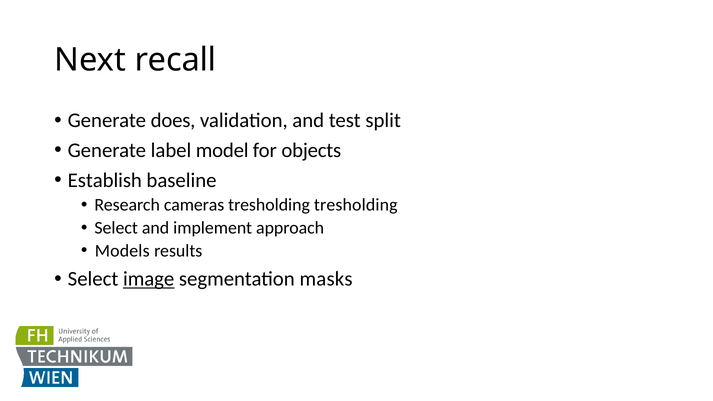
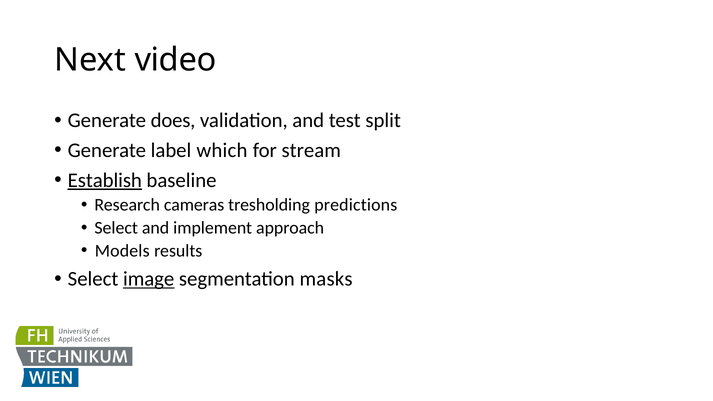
recall: recall -> video
model: model -> which
objects: objects -> stream
Establish underline: none -> present
tresholding tresholding: tresholding -> predictions
